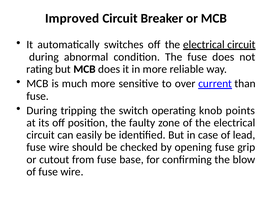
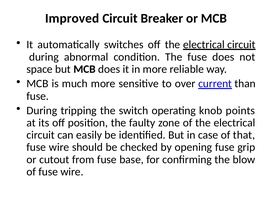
rating: rating -> space
lead: lead -> that
